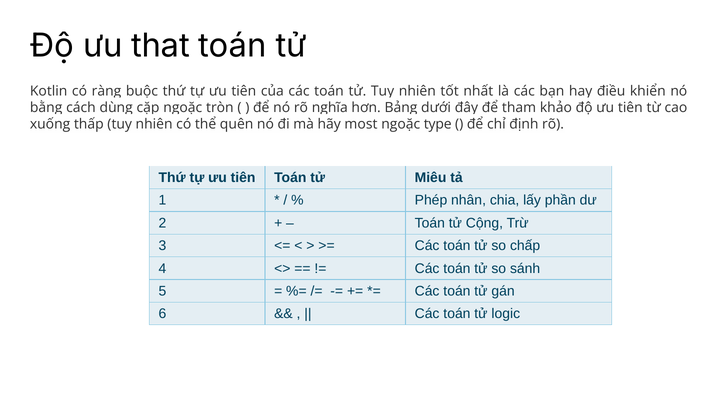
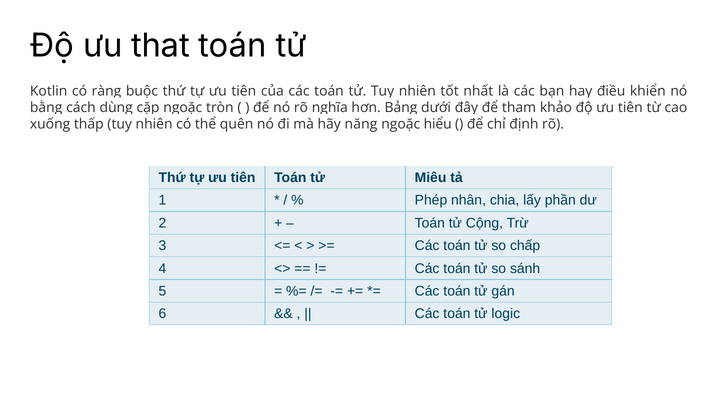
most: most -> năng
type: type -> hiểu
